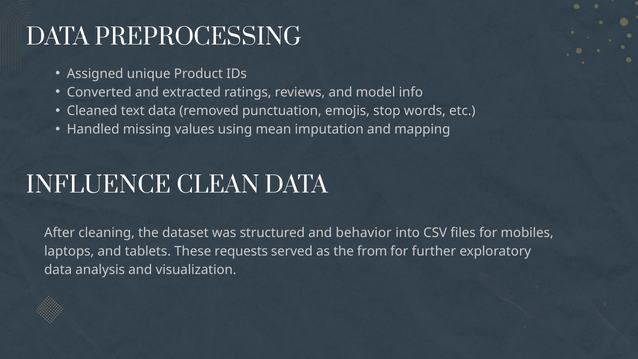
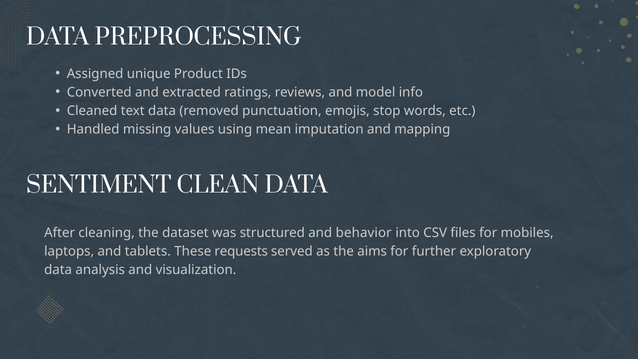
INFLUENCE: INFLUENCE -> SENTIMENT
from: from -> aims
